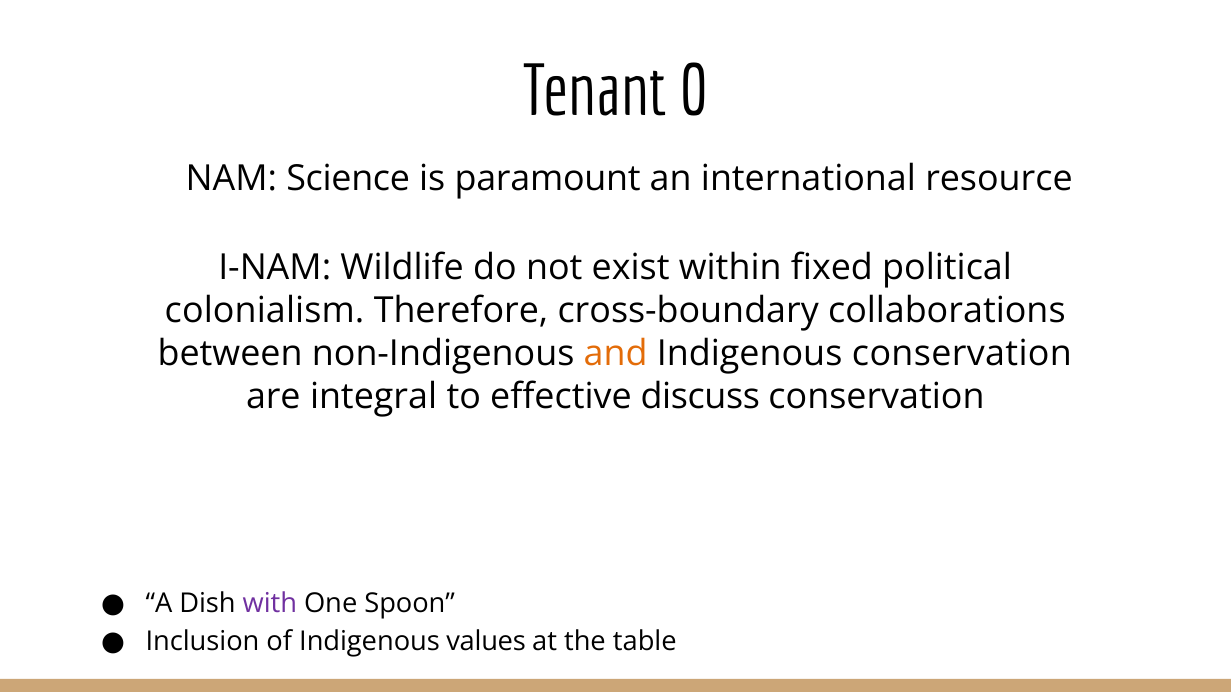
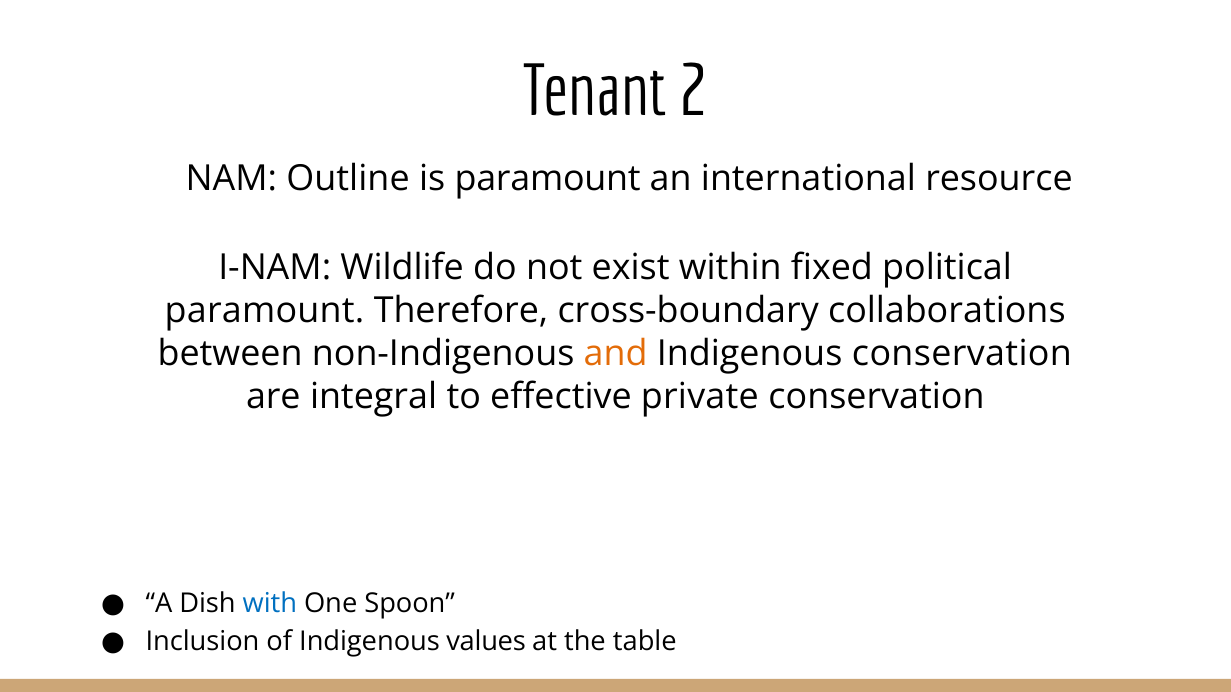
0: 0 -> 2
Science: Science -> Outline
colonialism at (265, 311): colonialism -> paramount
discuss: discuss -> private
with colour: purple -> blue
